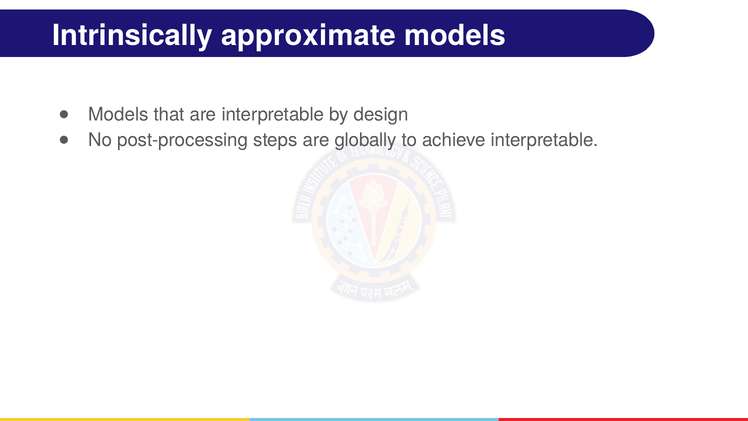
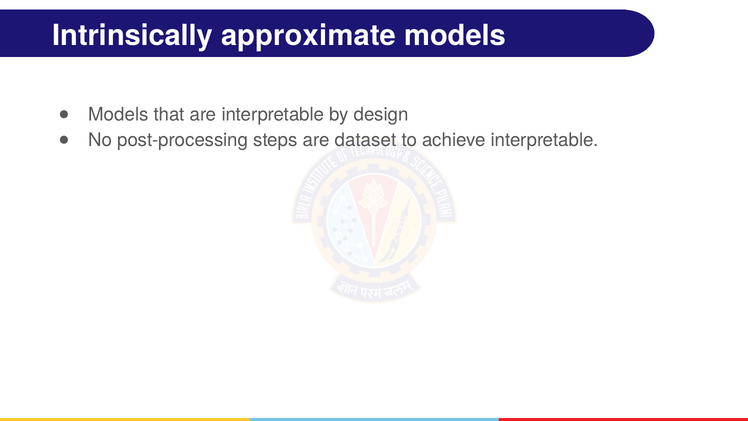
globally: globally -> dataset
